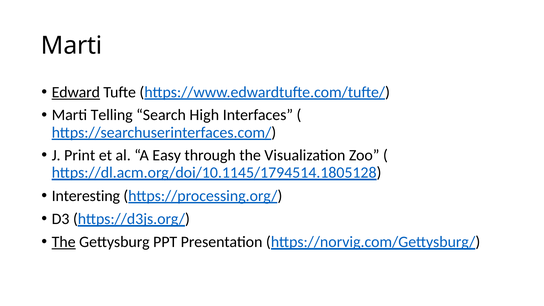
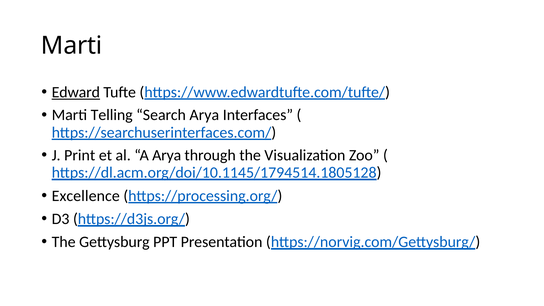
Search High: High -> Arya
A Easy: Easy -> Arya
Interesting: Interesting -> Excellence
The at (64, 242) underline: present -> none
